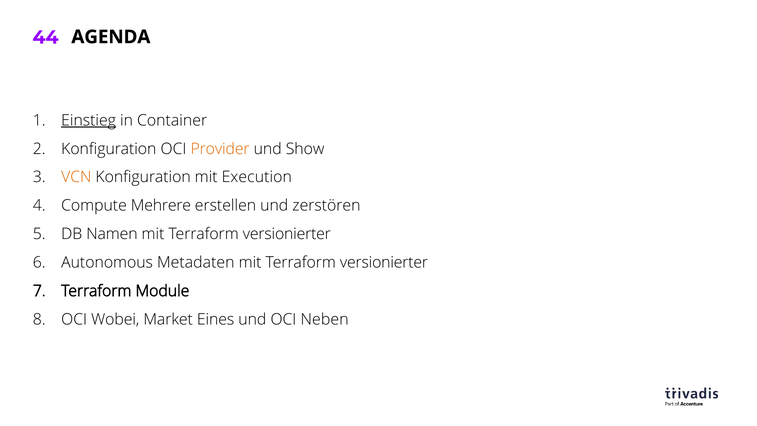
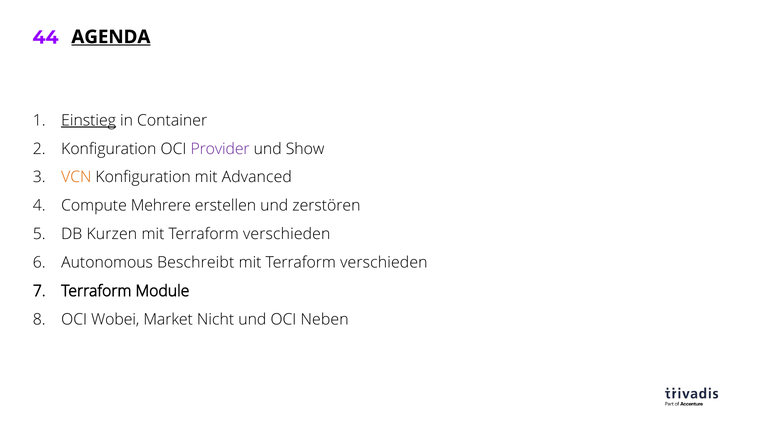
AGENDA underline: none -> present
Provider colour: orange -> purple
Execution: Execution -> Advanced
Namen: Namen -> Kurzen
versionierter at (287, 234): versionierter -> verschieden
Metadaten: Metadaten -> Beschreibt
versionierter at (384, 262): versionierter -> verschieden
Eines: Eines -> Nicht
